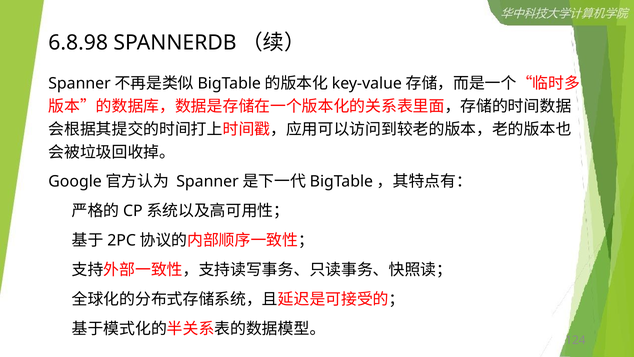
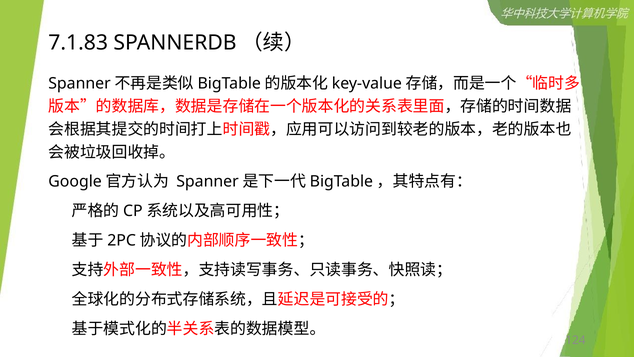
6.8.98: 6.8.98 -> 7.1.83
